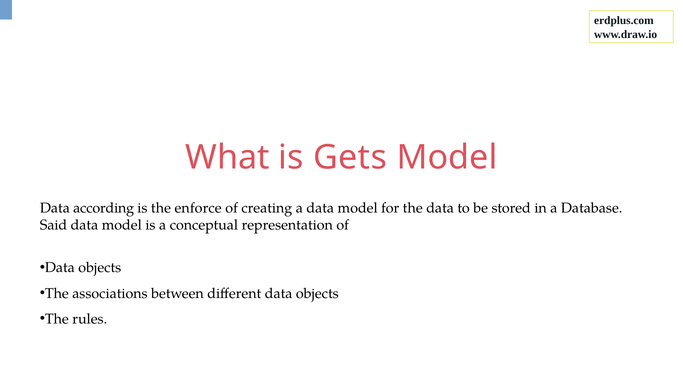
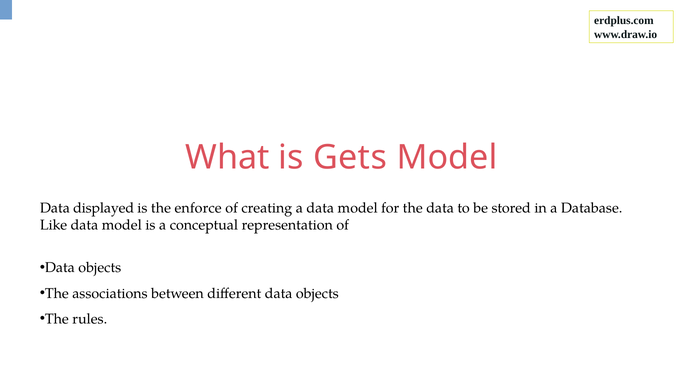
according: according -> displayed
Said: Said -> Like
